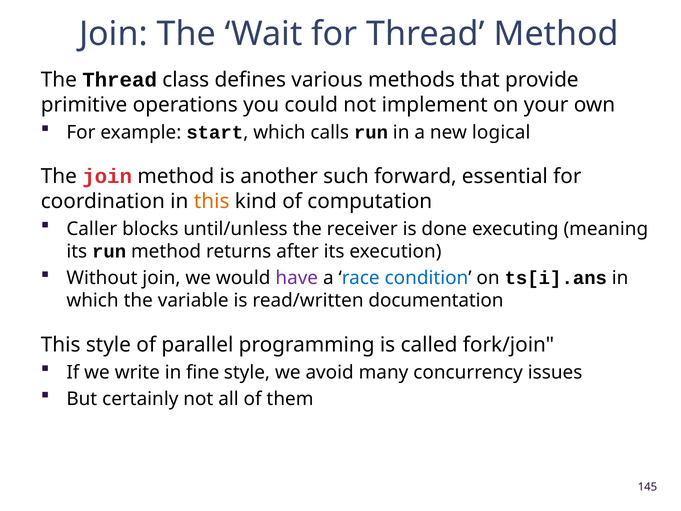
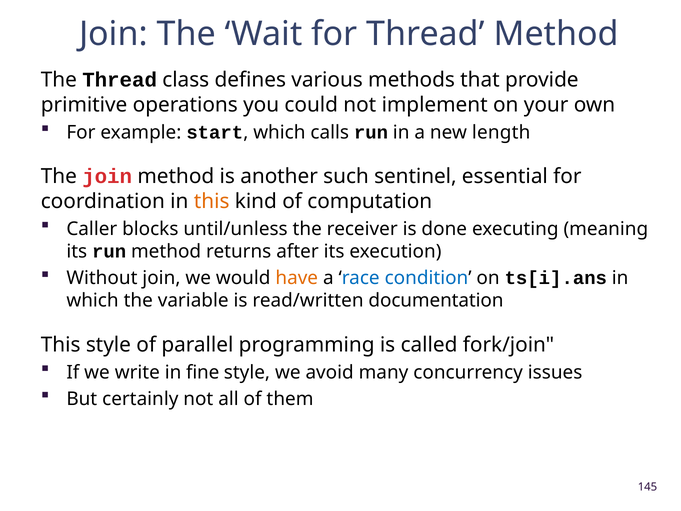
logical: logical -> length
forward: forward -> sentinel
have colour: purple -> orange
